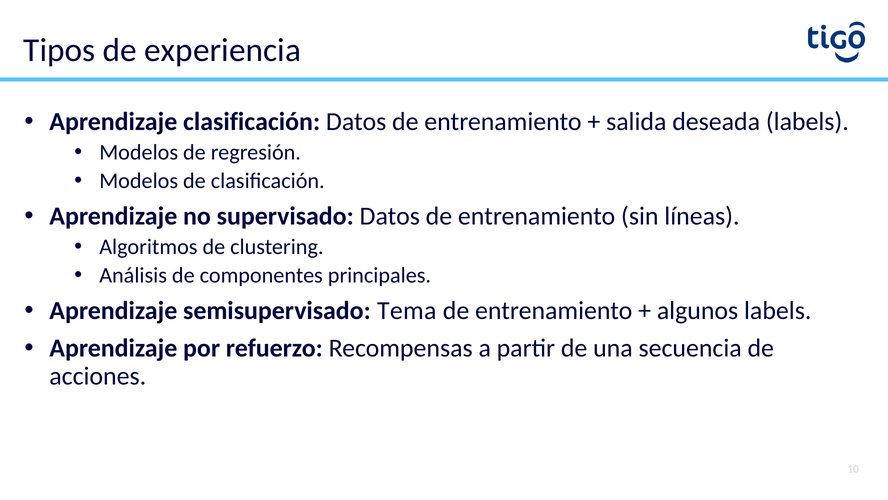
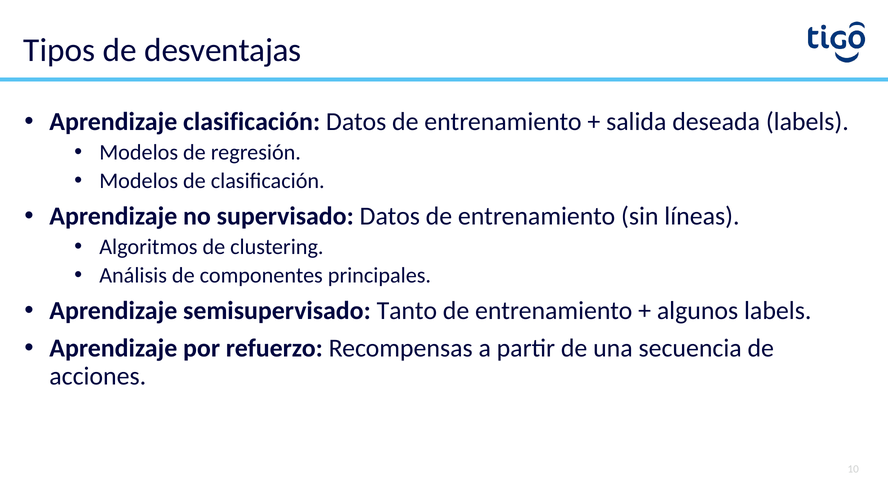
experiencia: experiencia -> desventajas
Tema: Tema -> Tanto
